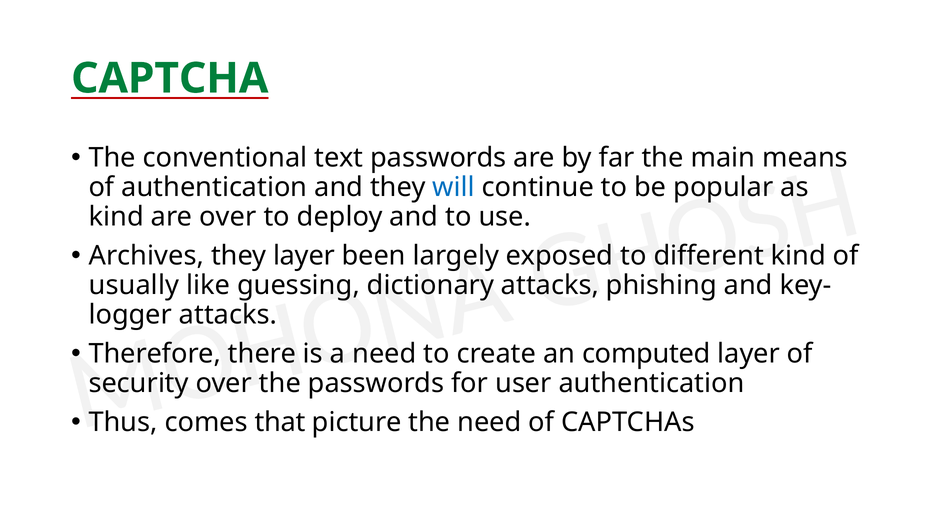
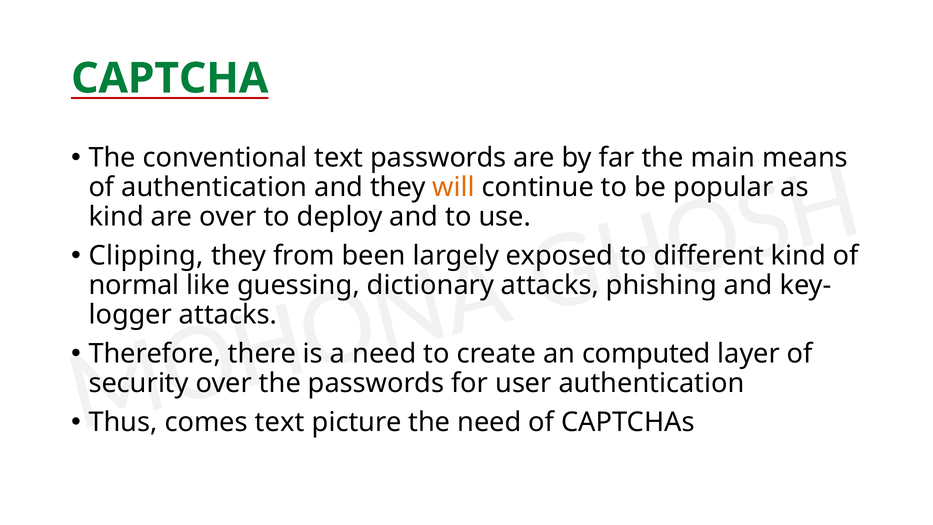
will colour: blue -> orange
Archives: Archives -> Clipping
they layer: layer -> from
usually: usually -> normal
that at (280, 422): that -> text
